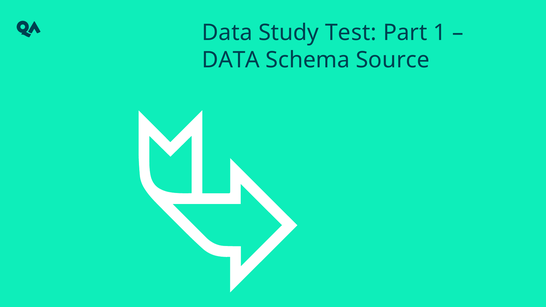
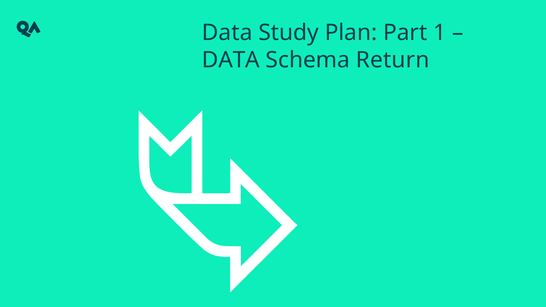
Test: Test -> Plan
Source: Source -> Return
